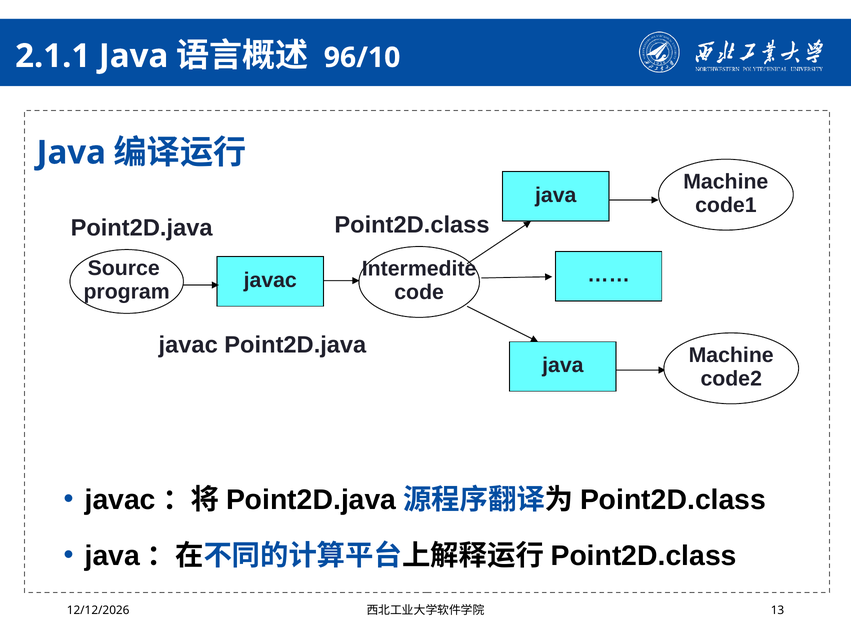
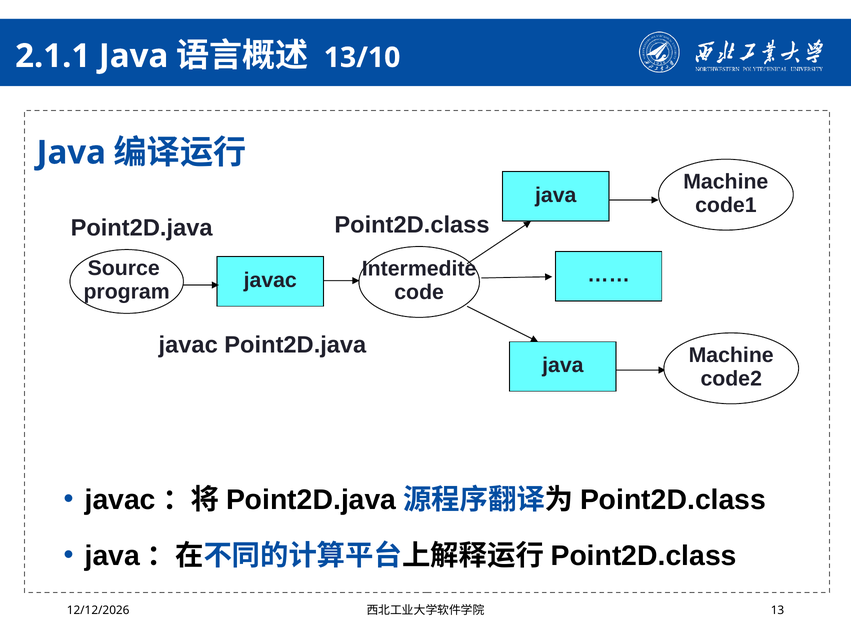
96/10: 96/10 -> 13/10
